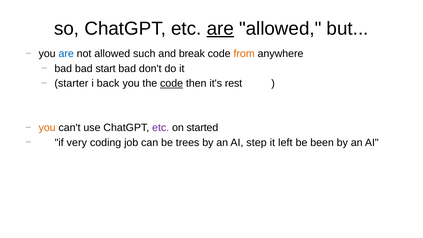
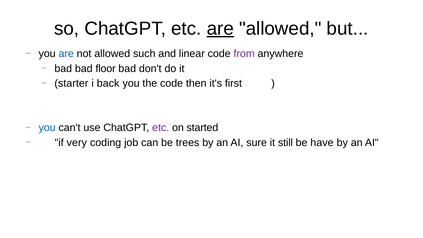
break: break -> linear
from colour: orange -> purple
start: start -> floor
code at (172, 83) underline: present -> none
rest: rest -> first
you at (47, 128) colour: orange -> blue
step: step -> sure
left: left -> still
been: been -> have
